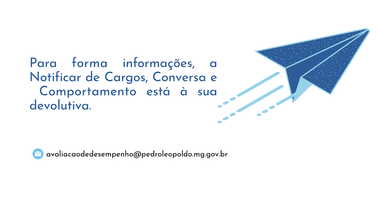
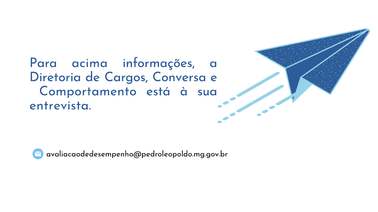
forma: forma -> acima
Notificar: Notificar -> Diretoria
devolutiva: devolutiva -> entrevista
